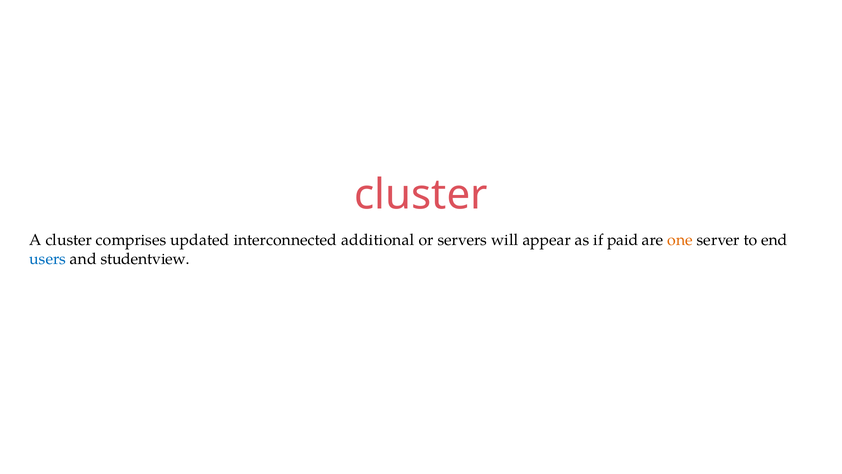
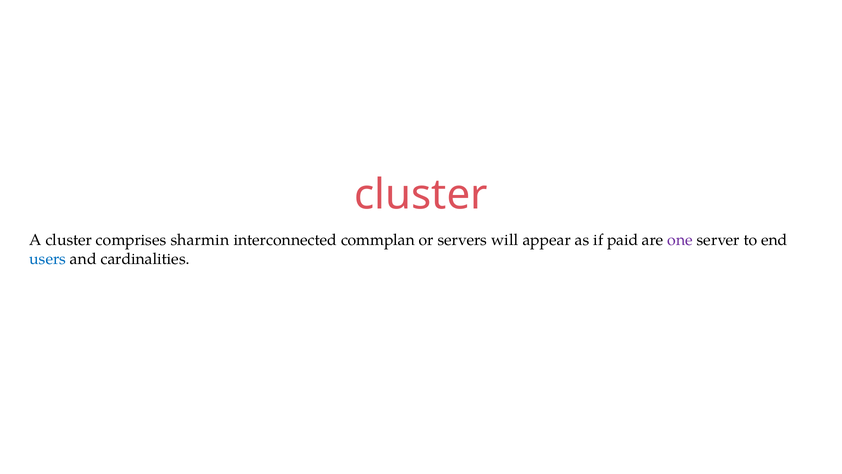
updated: updated -> sharmin
additional: additional -> commplan
one colour: orange -> purple
studentview: studentview -> cardinalities
